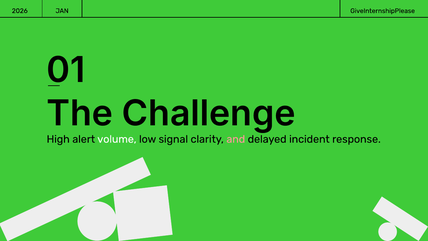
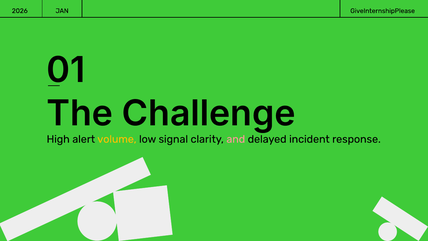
volume colour: white -> yellow
